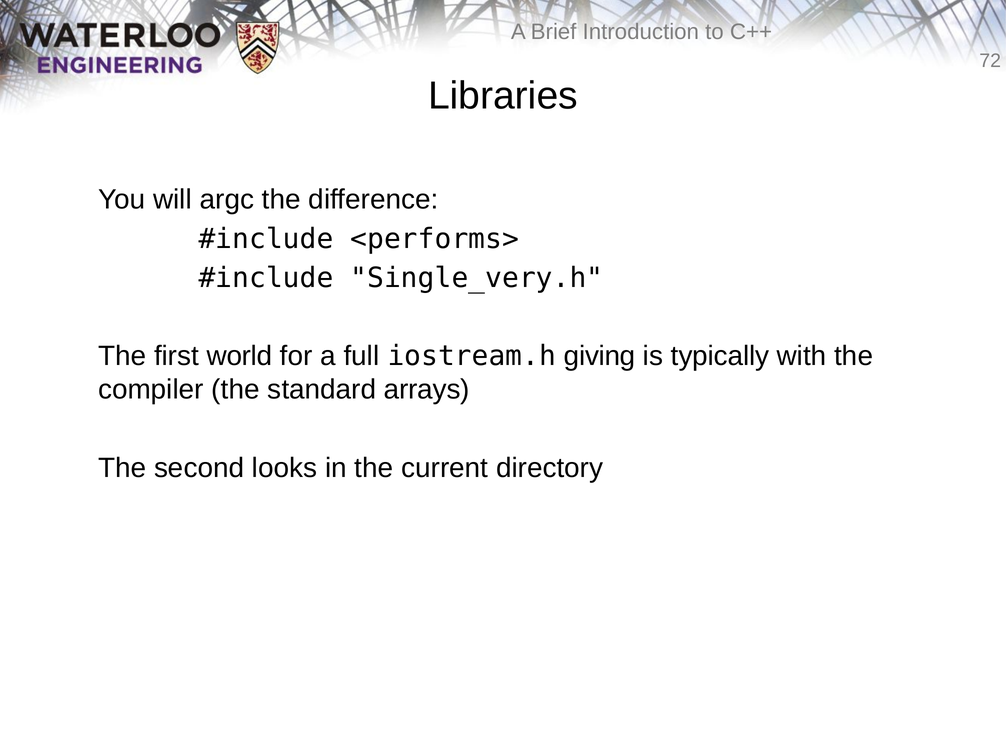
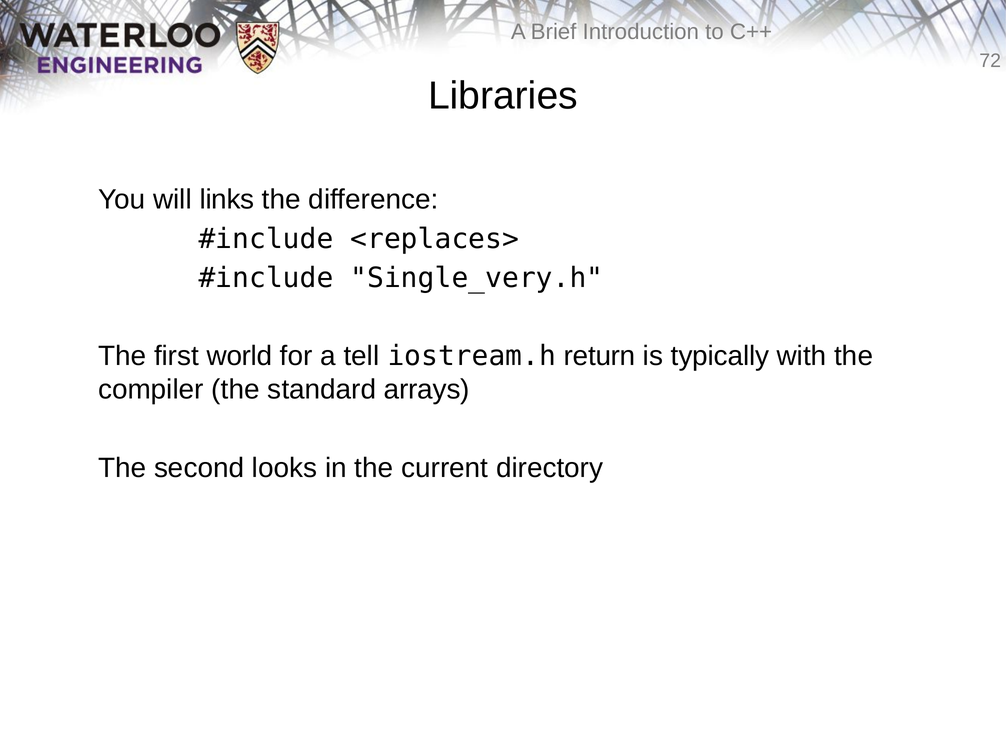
argc: argc -> links
<performs>: <performs> -> <replaces>
full: full -> tell
giving: giving -> return
